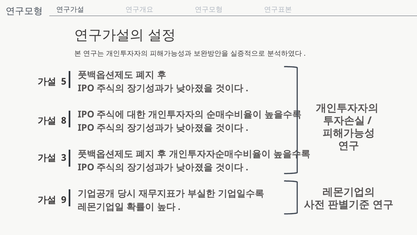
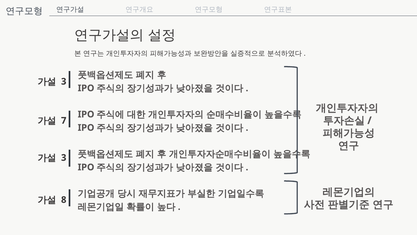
5 at (64, 81): 5 -> 3
8: 8 -> 7
9: 9 -> 8
